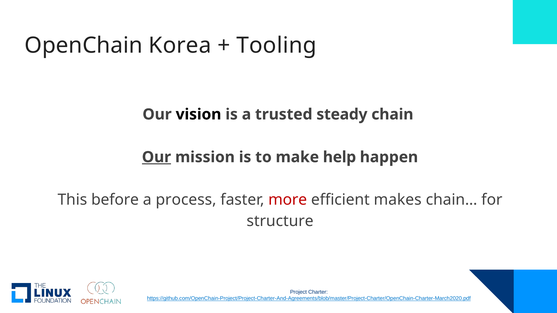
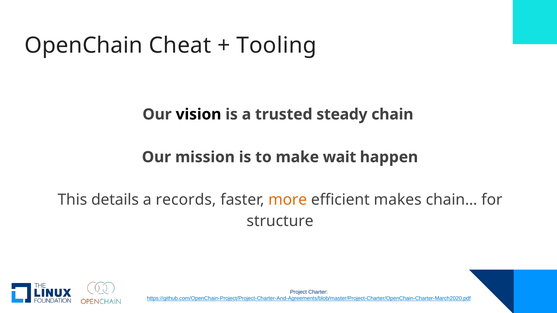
Korea: Korea -> Cheat
Our at (156, 157) underline: present -> none
help: help -> wait
before: before -> details
process: process -> records
more colour: red -> orange
